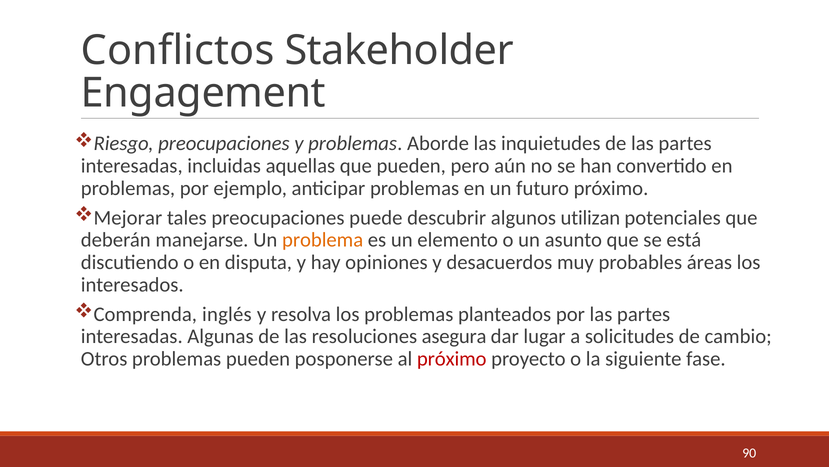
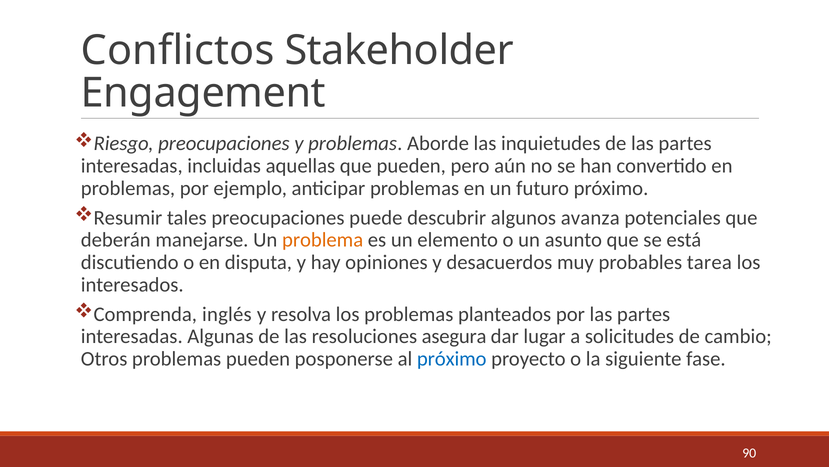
Mejorar: Mejorar -> Resumir
utilizan: utilizan -> avanza
áreas: áreas -> tarea
próximo at (452, 358) colour: red -> blue
